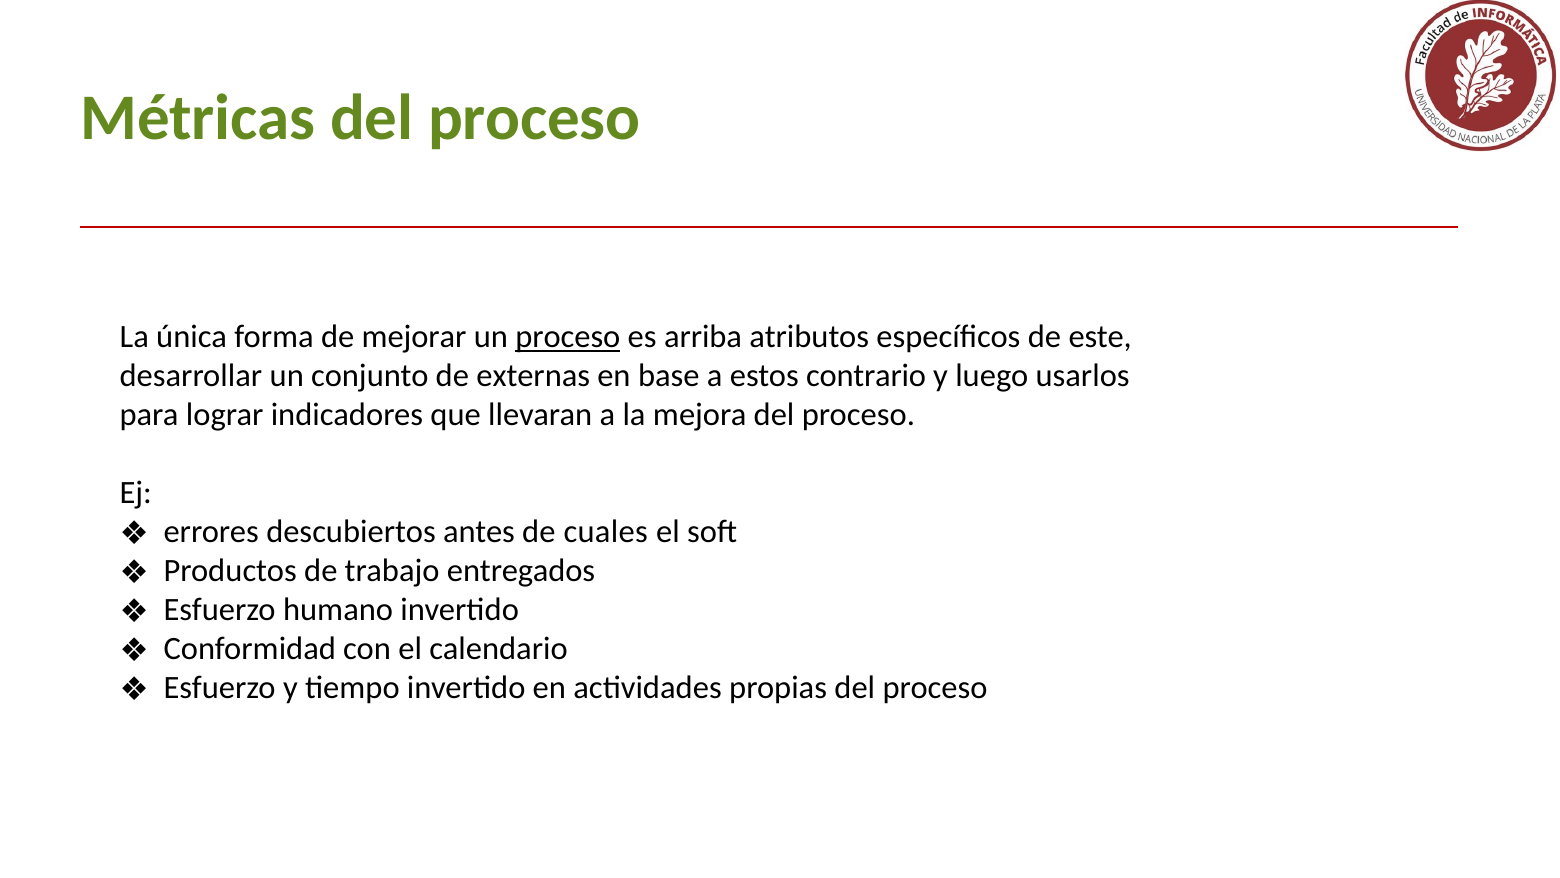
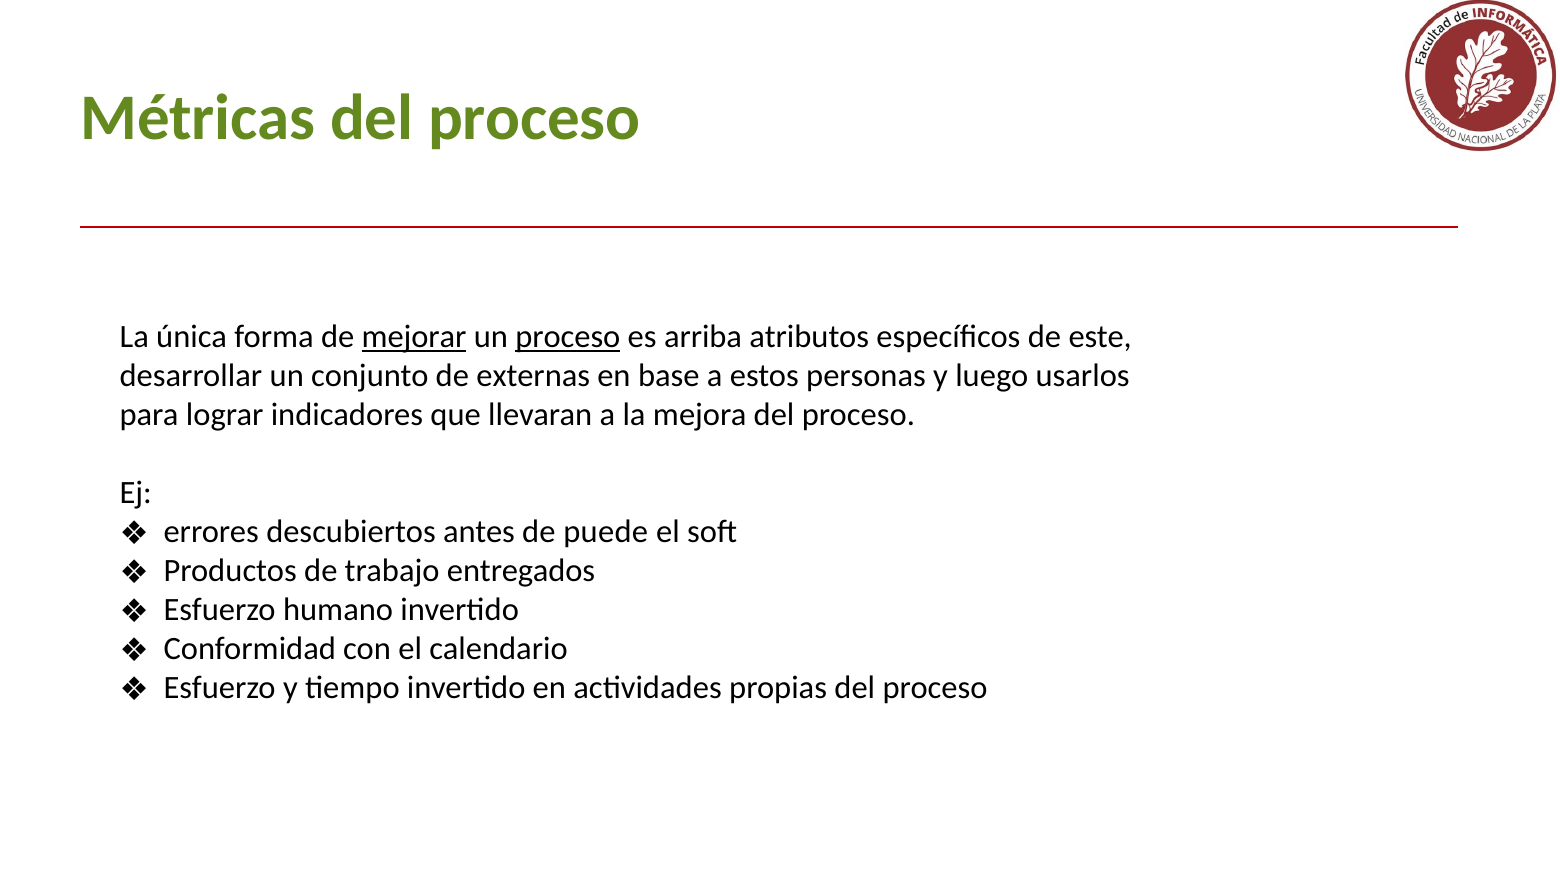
mejorar underline: none -> present
contrario: contrario -> personas
cuales: cuales -> puede
